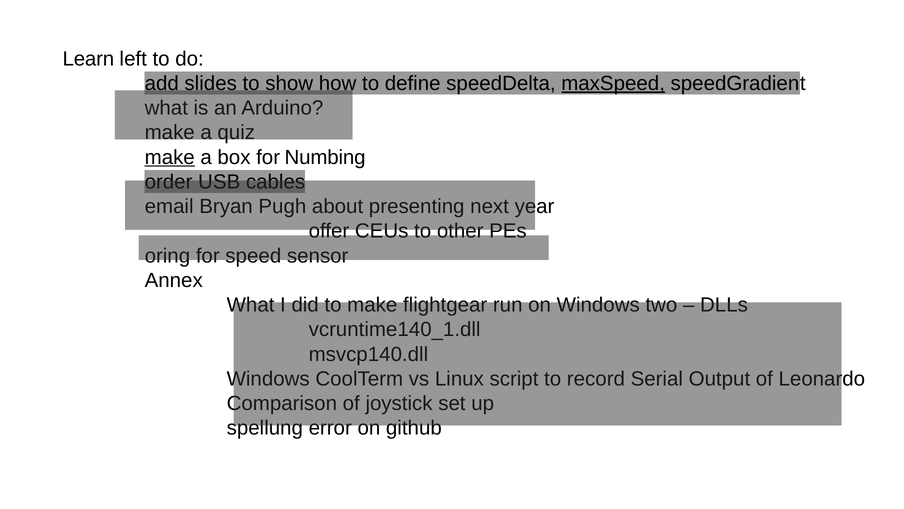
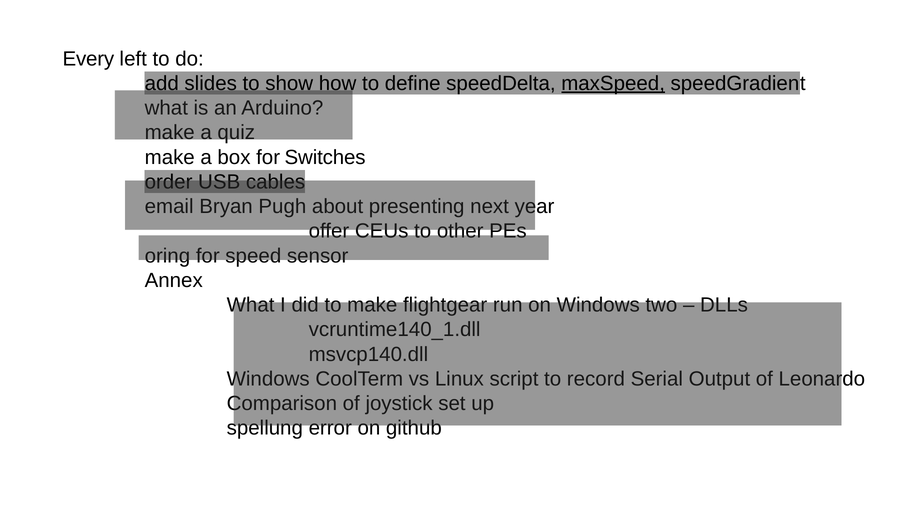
Learn: Learn -> Every
make at (170, 157) underline: present -> none
Numbing: Numbing -> Switches
